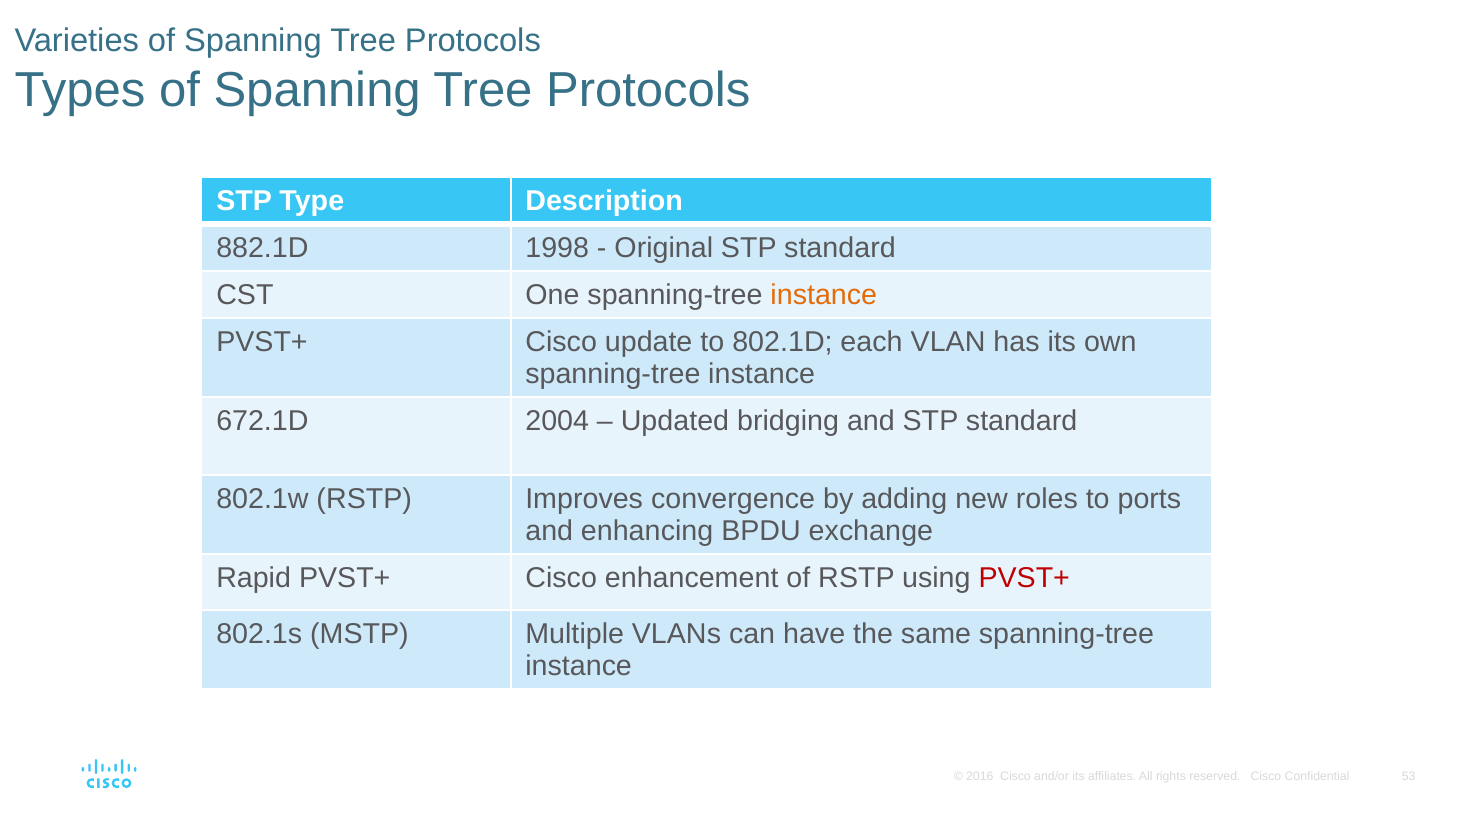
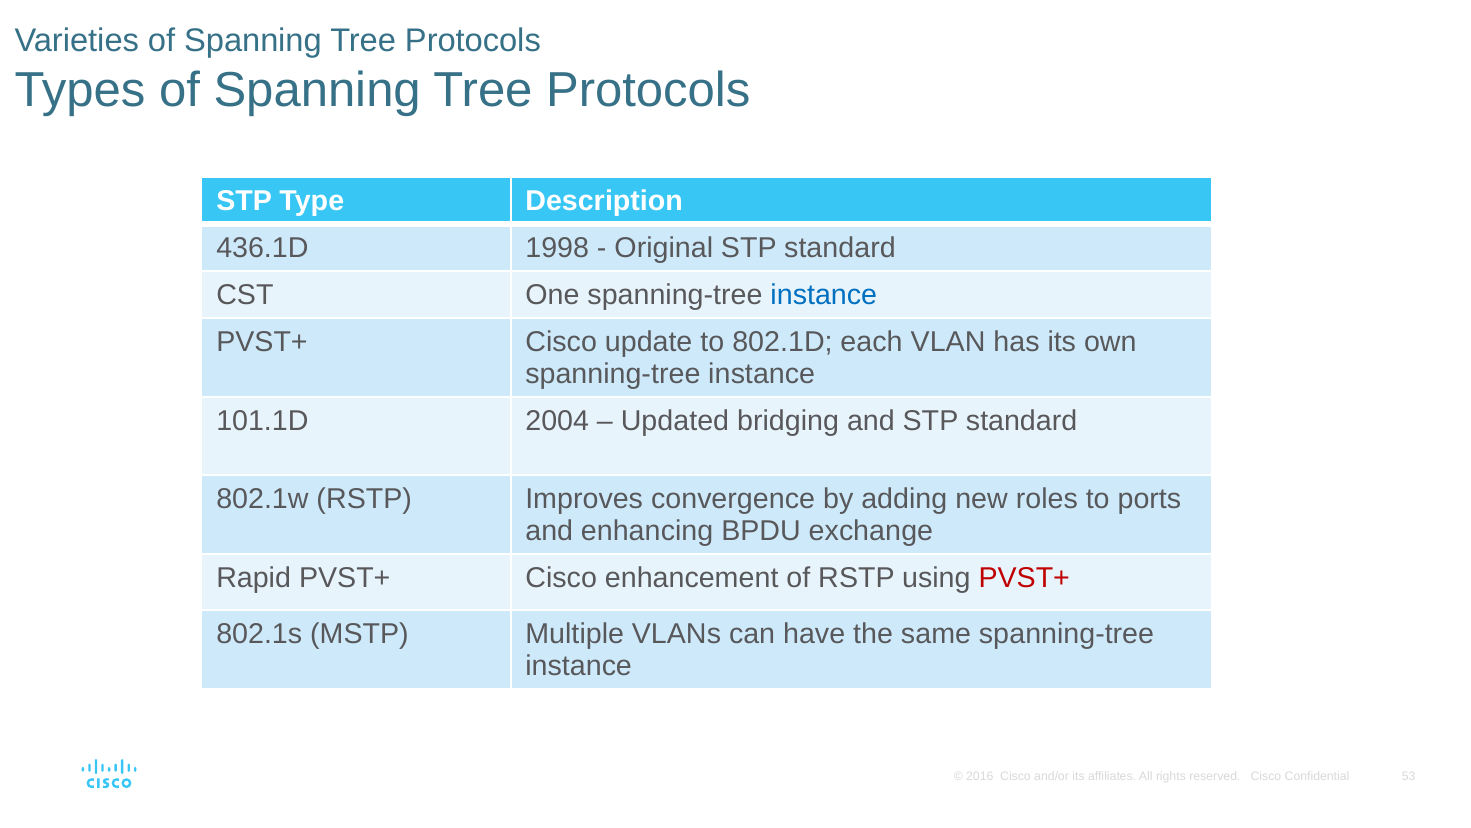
882.1D: 882.1D -> 436.1D
instance at (824, 295) colour: orange -> blue
672.1D: 672.1D -> 101.1D
